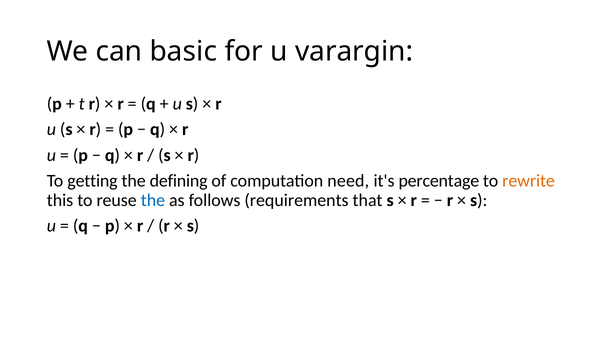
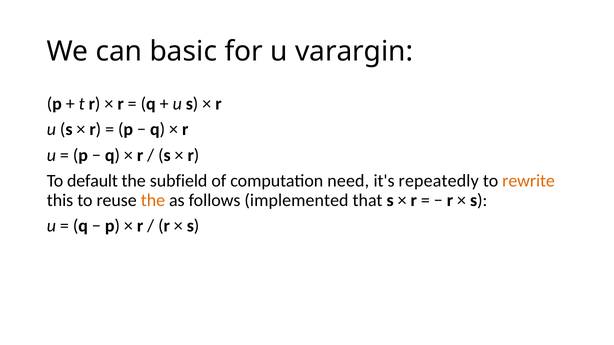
getting: getting -> default
defining: defining -> subfield
percentage: percentage -> repeatedly
the at (153, 200) colour: blue -> orange
requirements: requirements -> implemented
